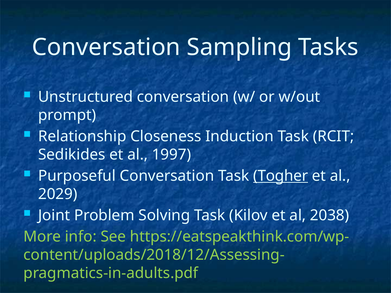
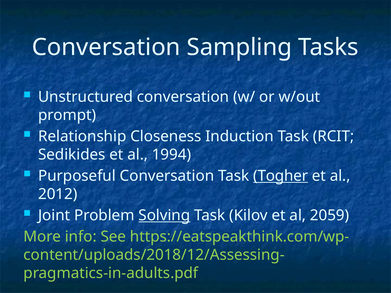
1997: 1997 -> 1994
2029: 2029 -> 2012
Solving underline: none -> present
2038: 2038 -> 2059
